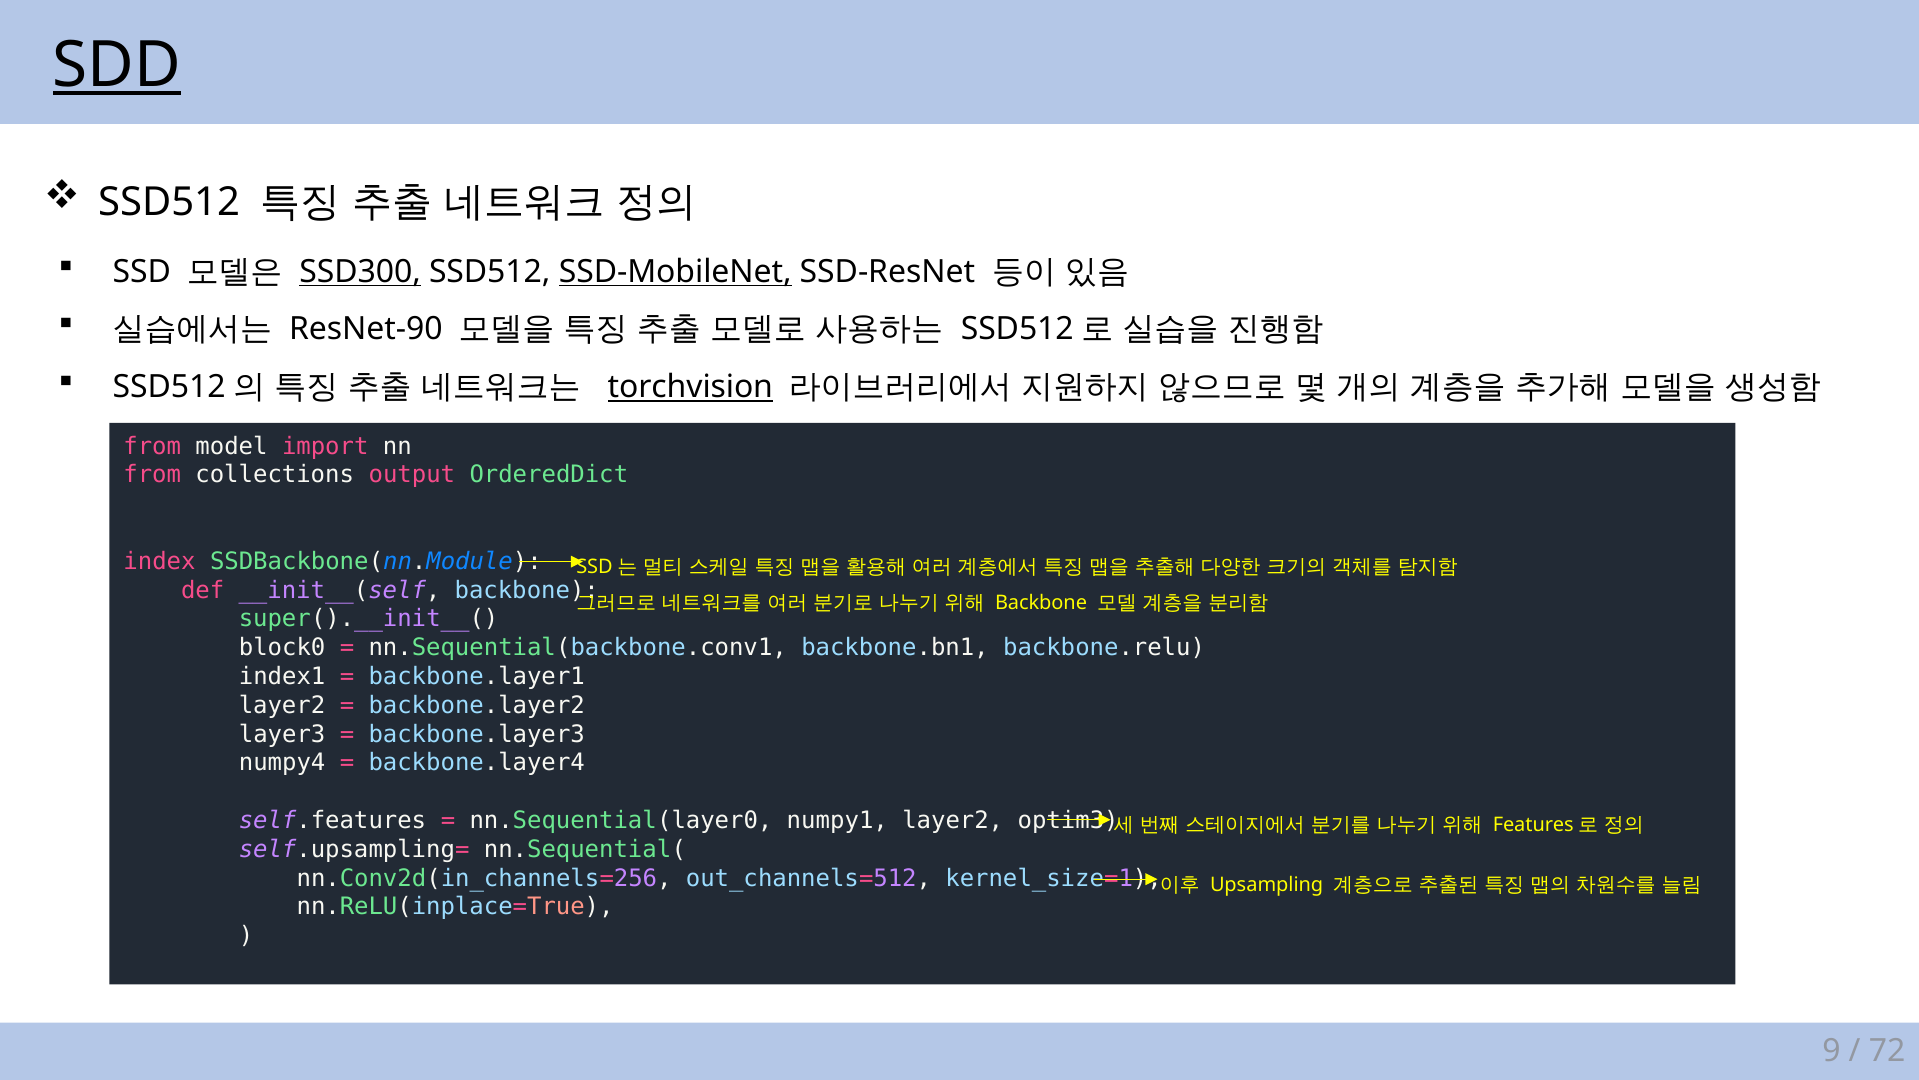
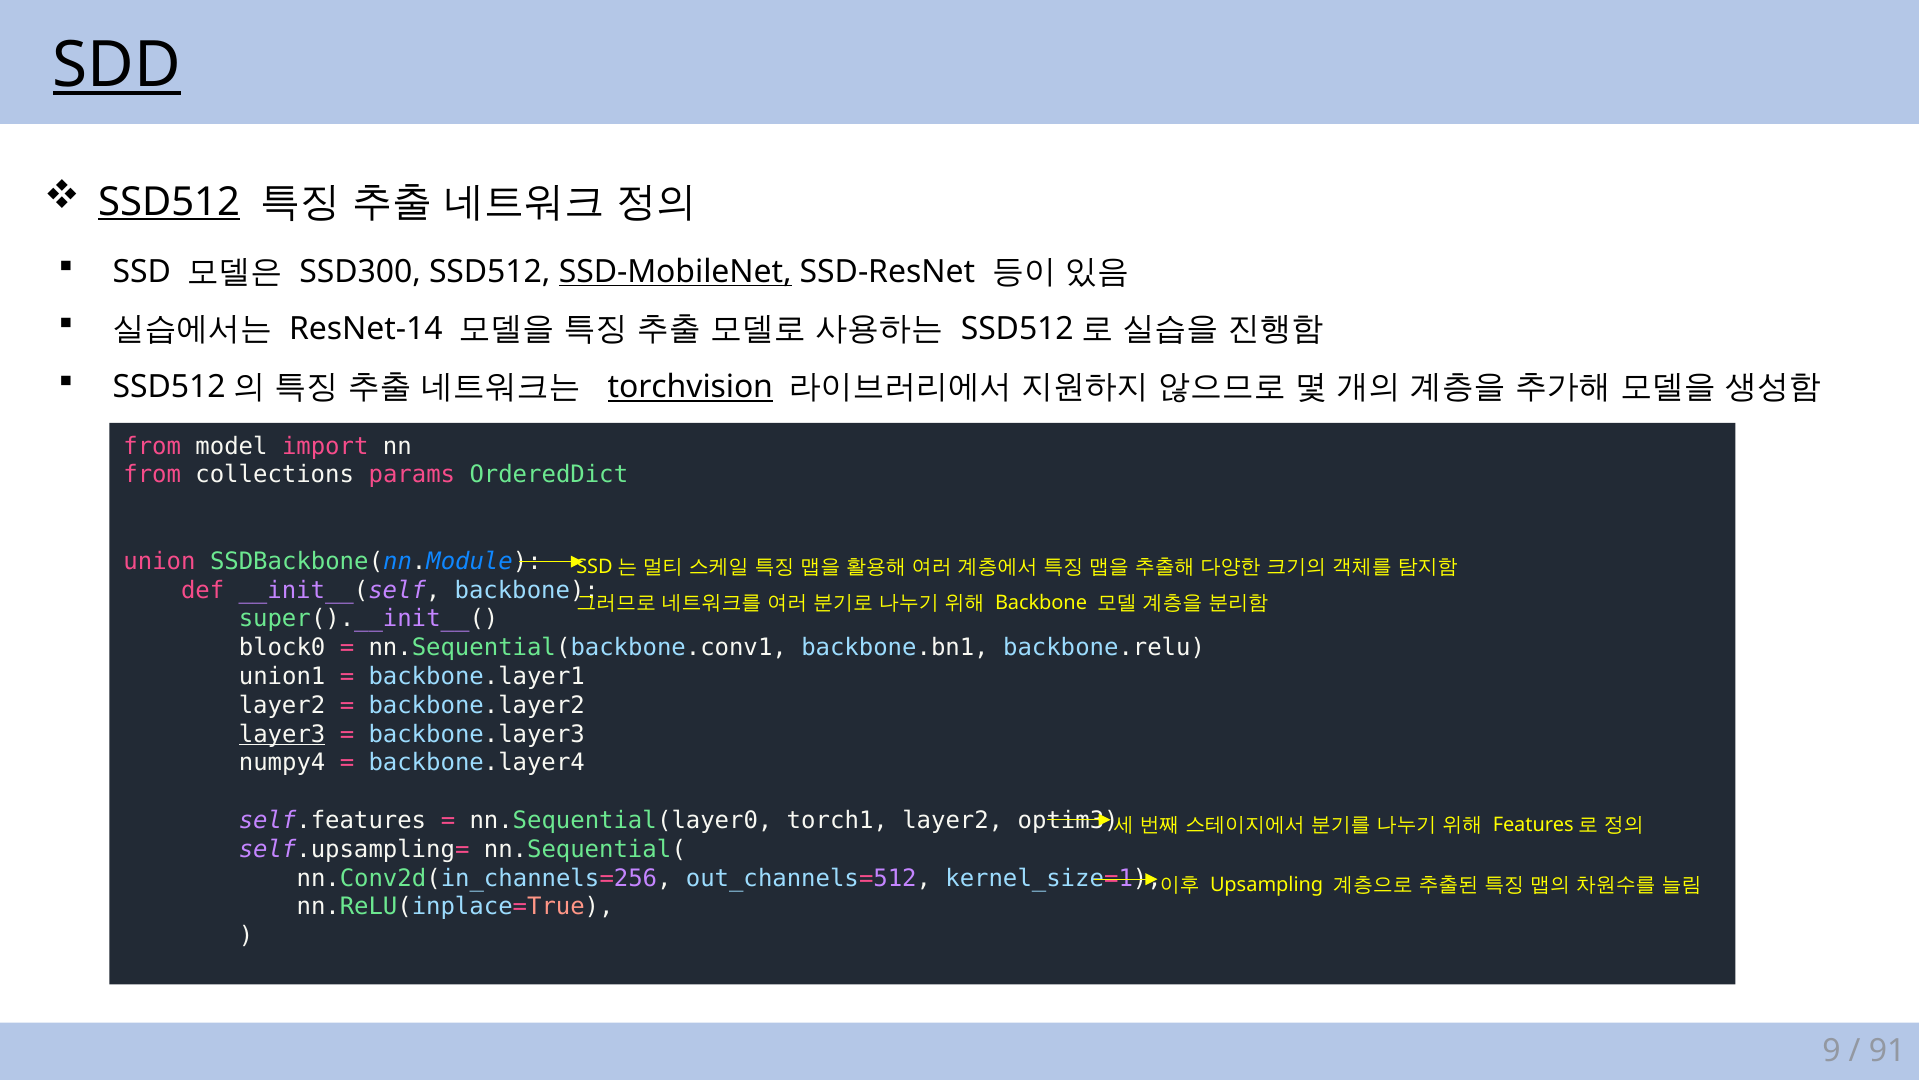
SSD512 at (169, 202) underline: none -> present
SSD300 underline: present -> none
ResNet-90: ResNet-90 -> ResNet-14
output: output -> params
index: index -> union
index1: index1 -> union1
layer3 underline: none -> present
numpy1: numpy1 -> torch1
72: 72 -> 91
